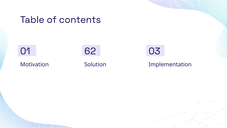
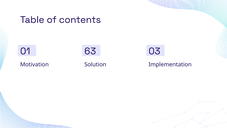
62: 62 -> 63
